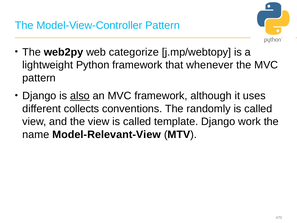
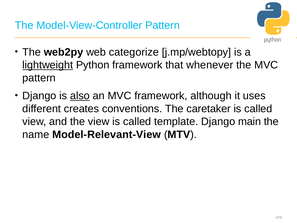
lightweight underline: none -> present
collects: collects -> creates
randomly: randomly -> caretaker
work: work -> main
